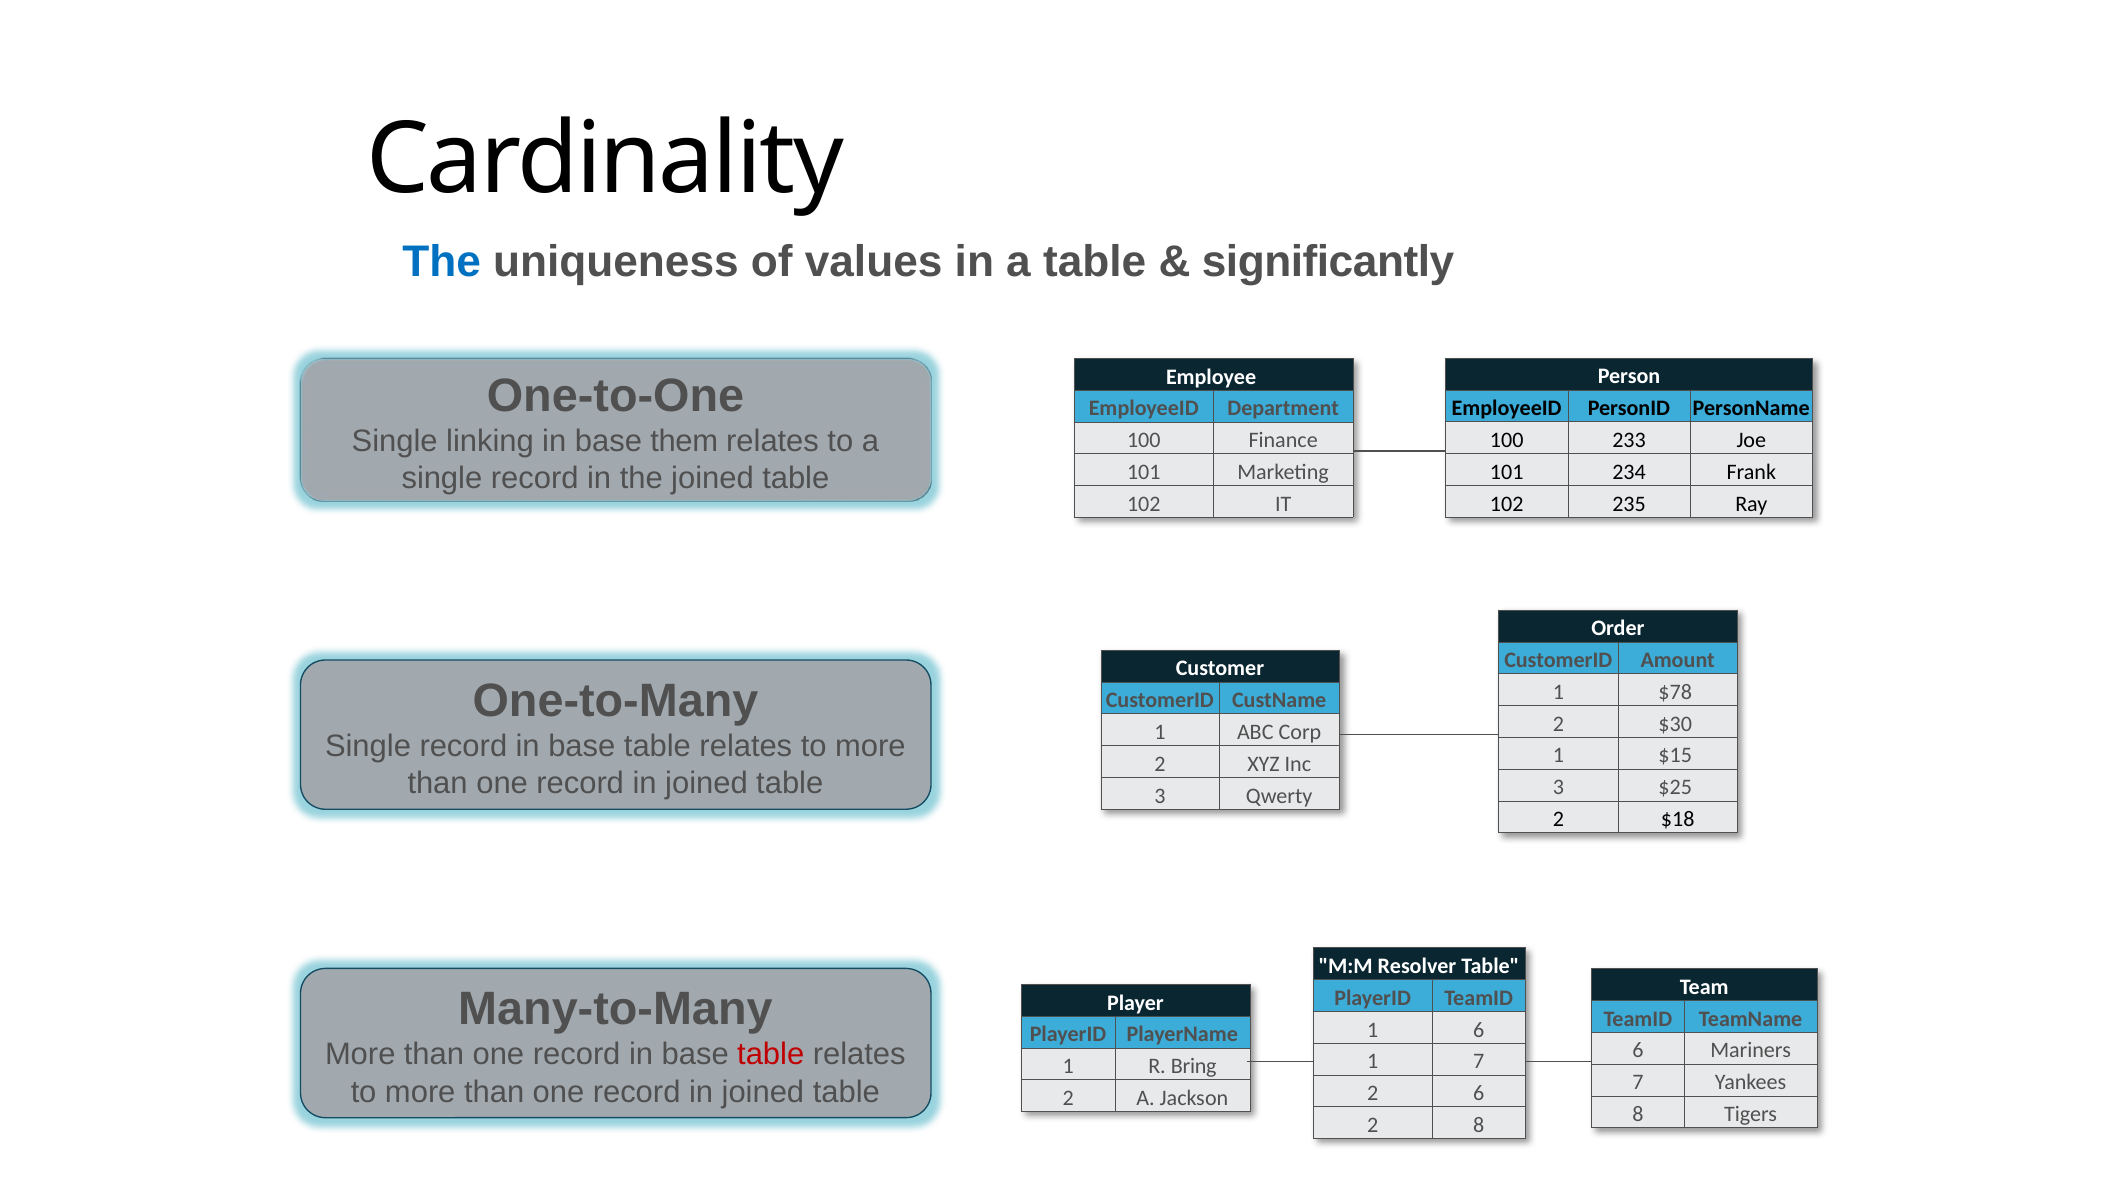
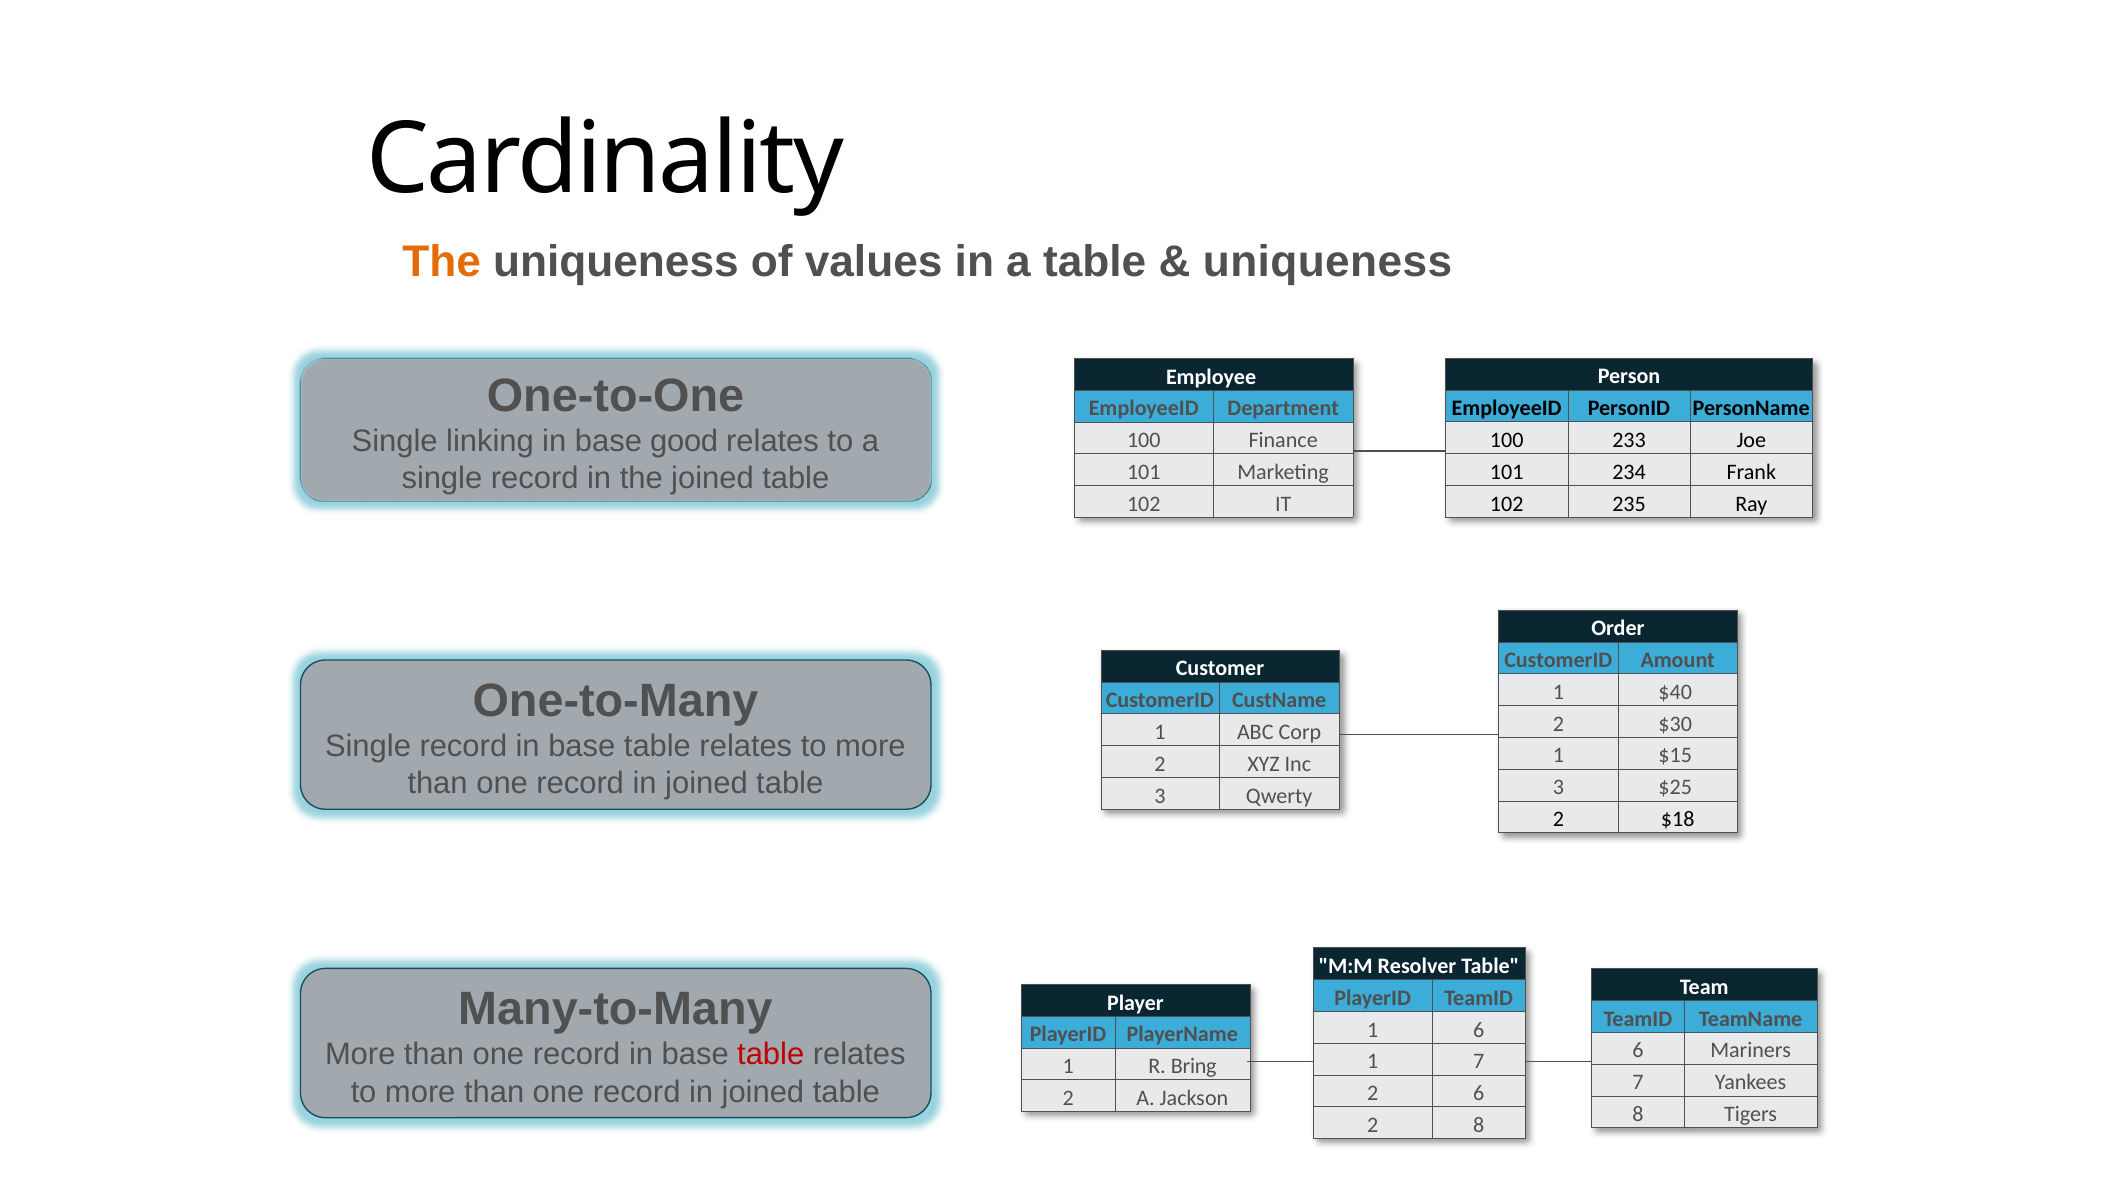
The at (442, 262) colour: blue -> orange
significantly at (1328, 262): significantly -> uniqueness
them: them -> good
$78: $78 -> $40
